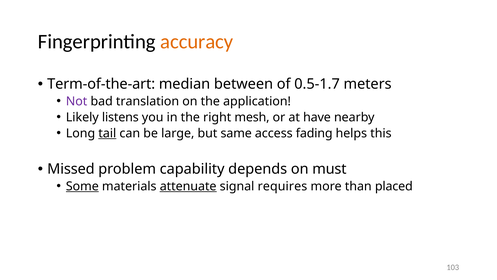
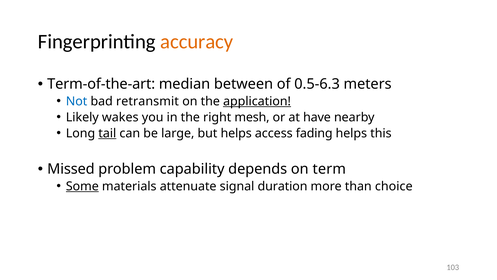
0.5-1.7: 0.5-1.7 -> 0.5-6.3
Not colour: purple -> blue
translation: translation -> retransmit
application underline: none -> present
listens: listens -> wakes
but same: same -> helps
must: must -> term
attenuate underline: present -> none
requires: requires -> duration
placed: placed -> choice
